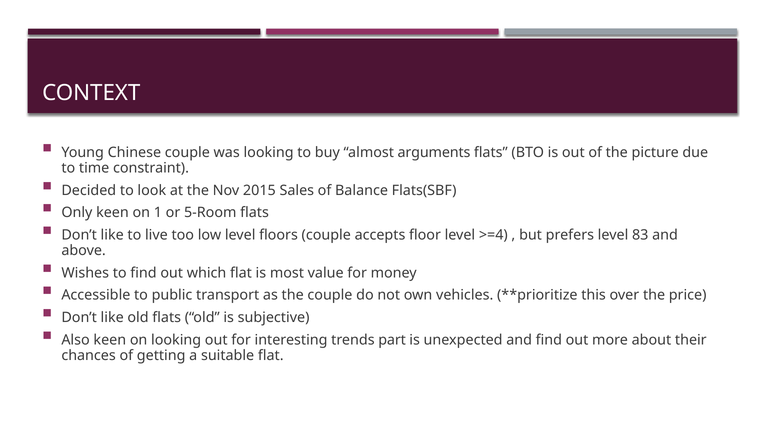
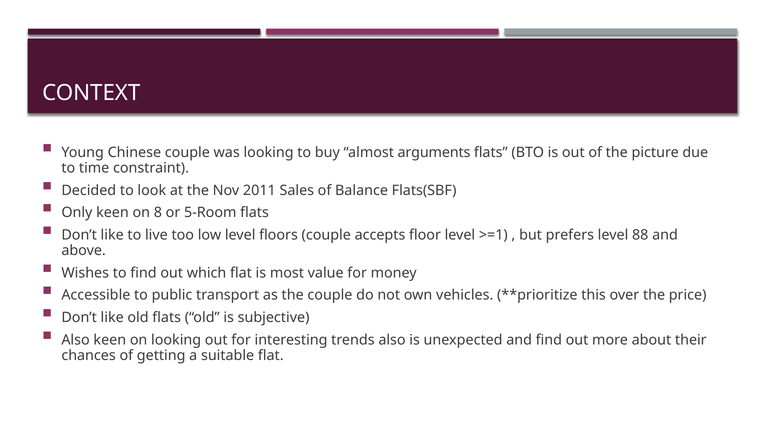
2015: 2015 -> 2011
1: 1 -> 8
>=4: >=4 -> >=1
83: 83 -> 88
trends part: part -> also
